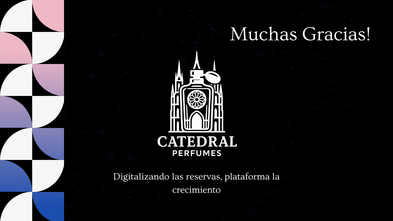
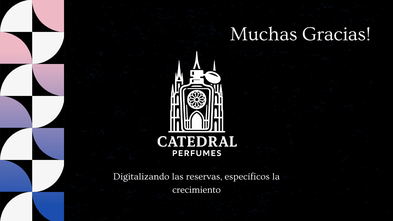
plataforma: plataforma -> específicos
